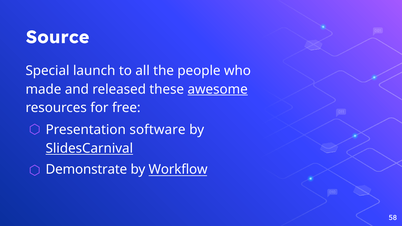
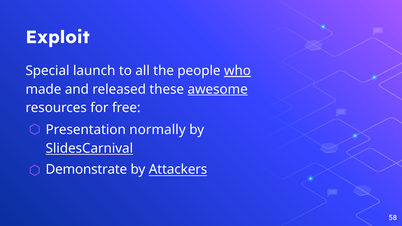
Source: Source -> Exploit
who underline: none -> present
software: software -> normally
Workflow: Workflow -> Attackers
